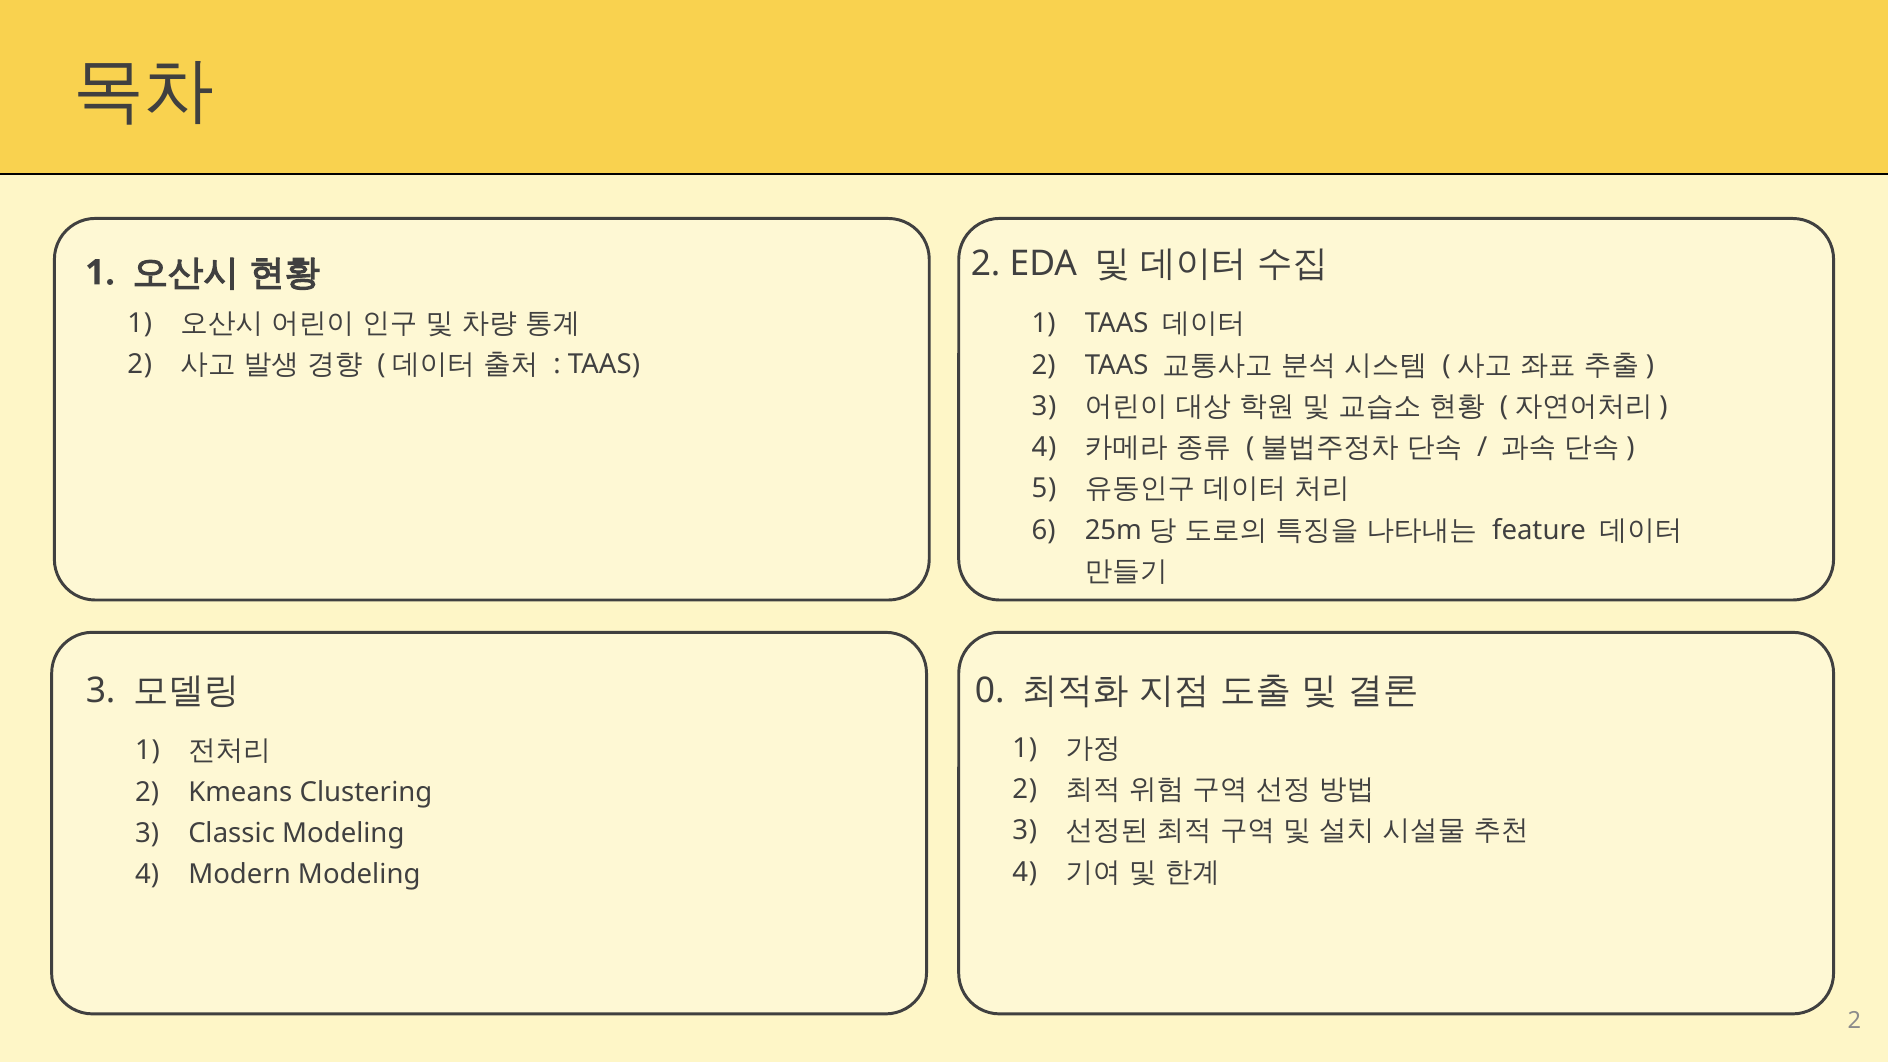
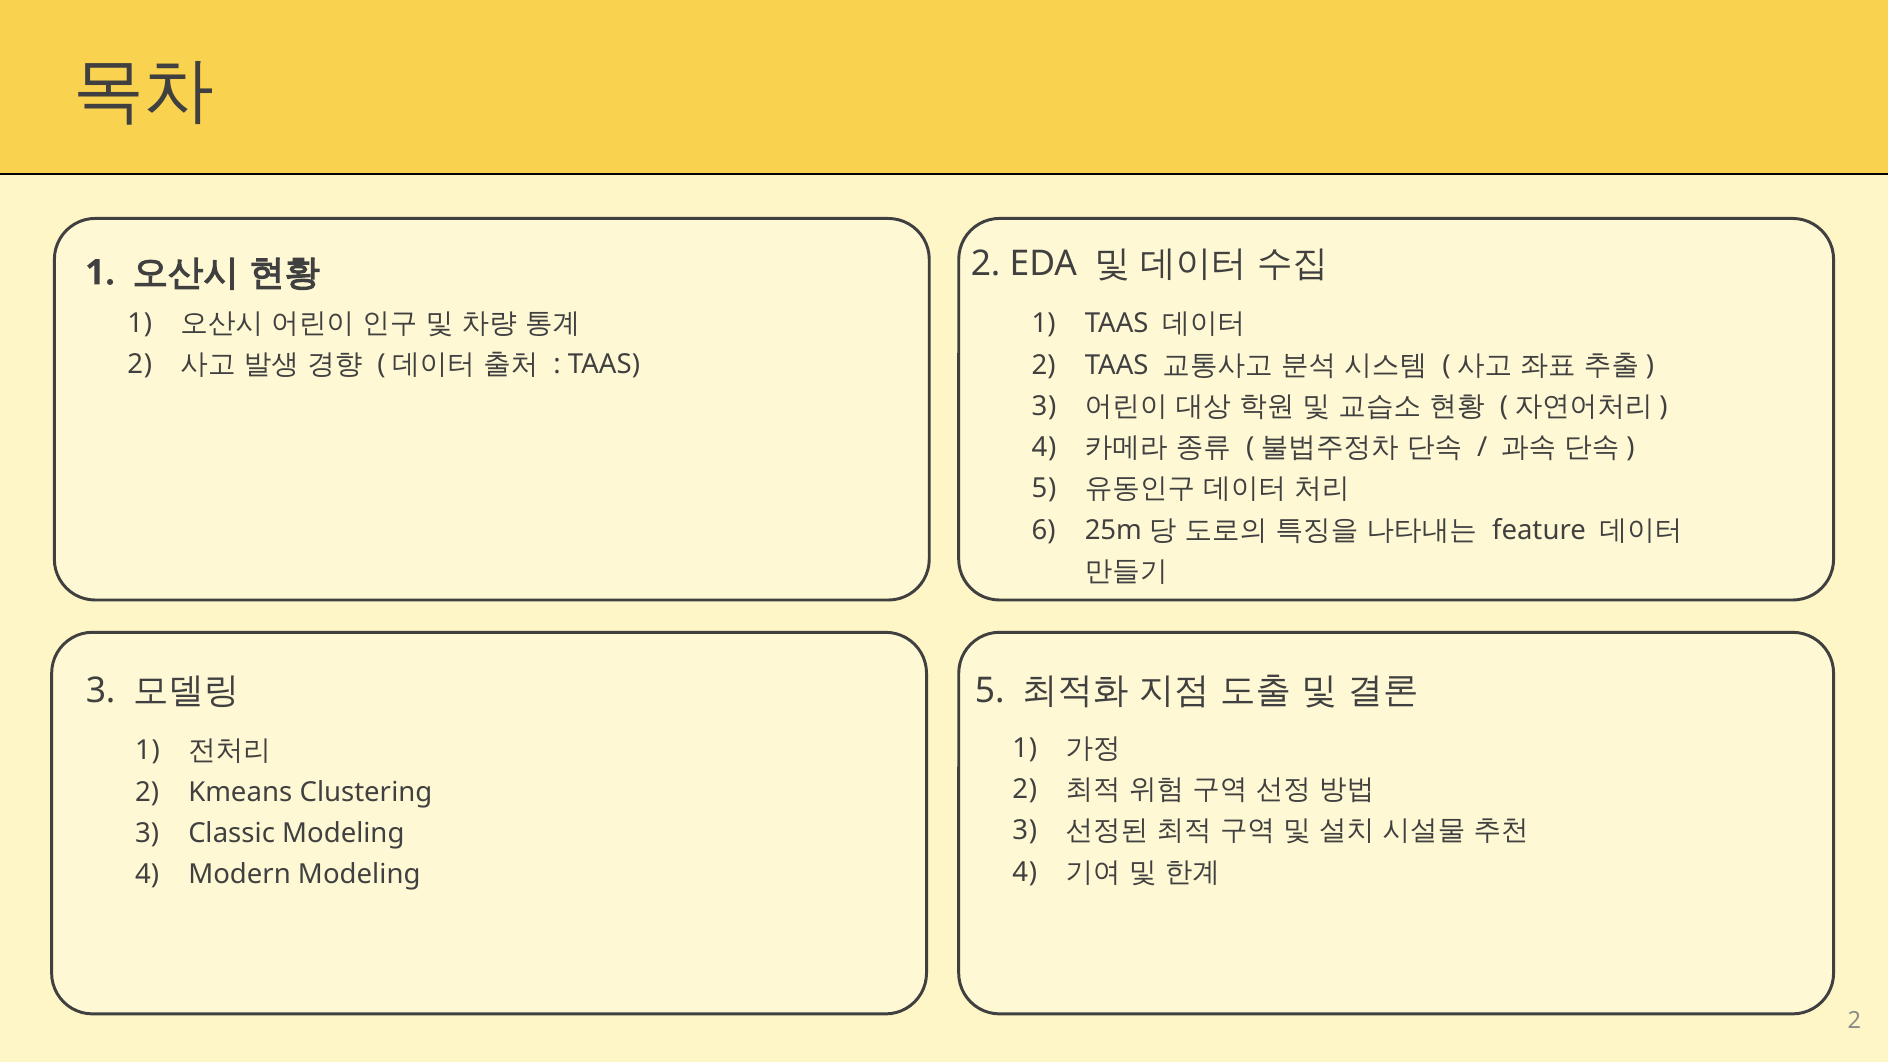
0 at (990, 691): 0 -> 5
